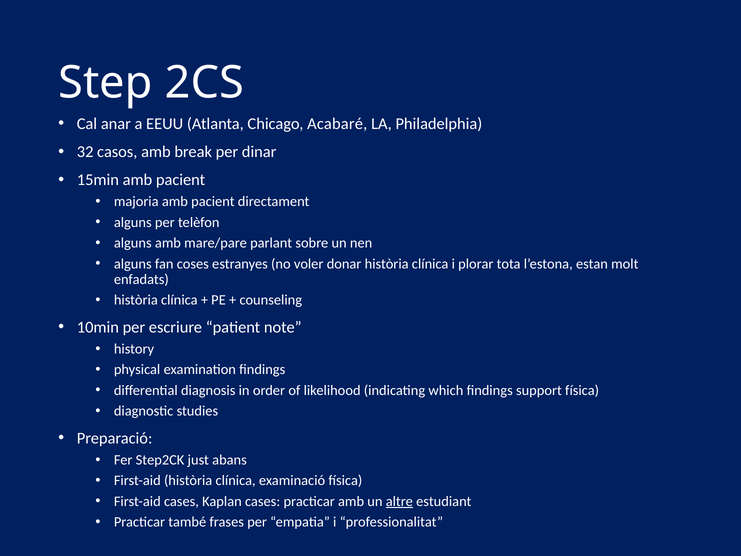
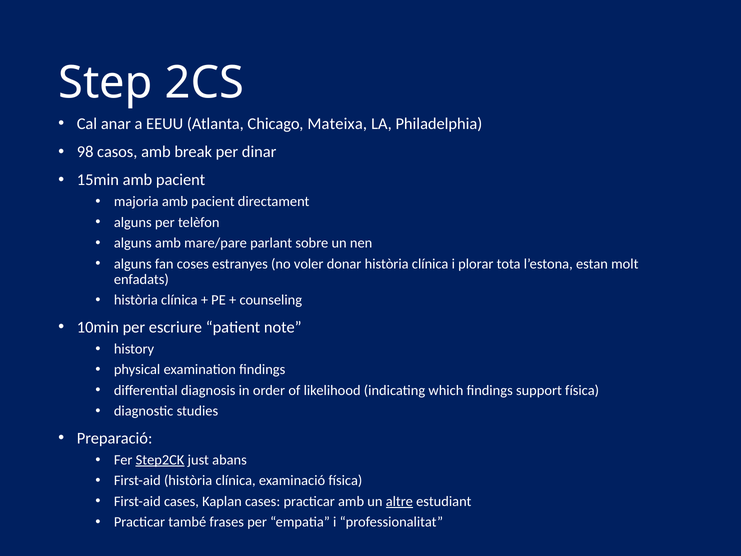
Acabaré: Acabaré -> Mateixa
32: 32 -> 98
Step2CK underline: none -> present
